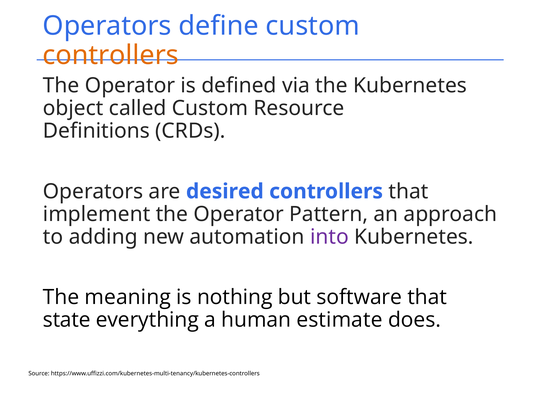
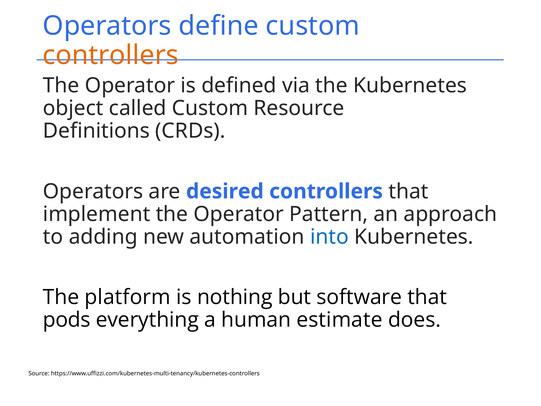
into colour: purple -> blue
meaning: meaning -> platform
state: state -> pods
